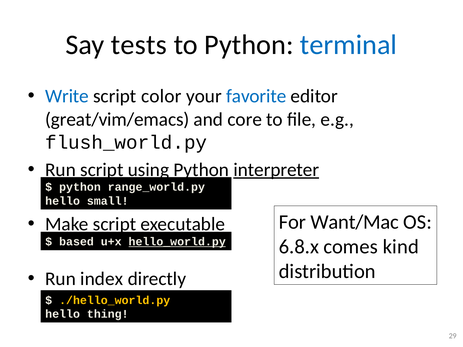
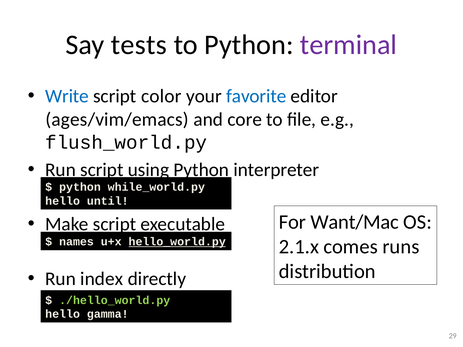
terminal colour: blue -> purple
great/vim/emacs: great/vim/emacs -> ages/vim/emacs
interpreter underline: present -> none
range_world.py: range_world.py -> while_world.py
small: small -> until
based: based -> names
6.8.x: 6.8.x -> 2.1.x
kind: kind -> runs
./hello_world.py colour: yellow -> light green
thing: thing -> gamma
